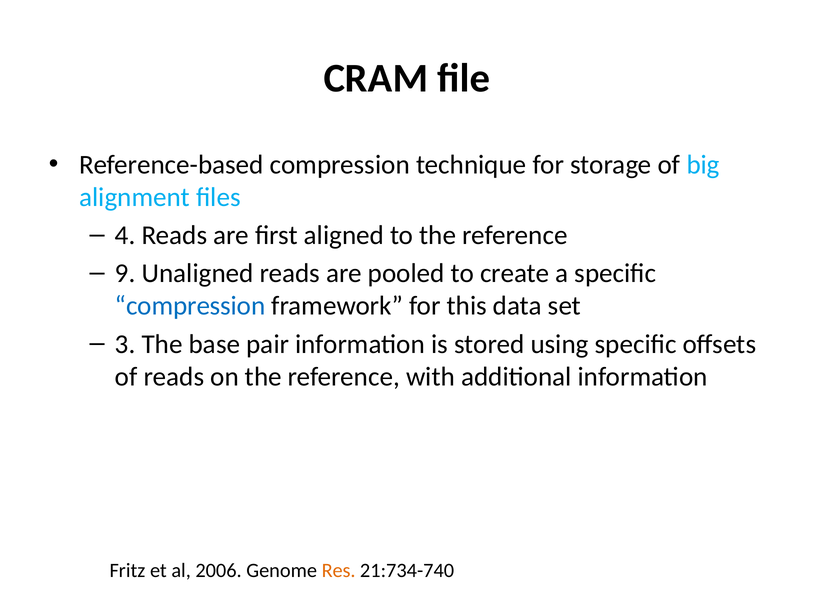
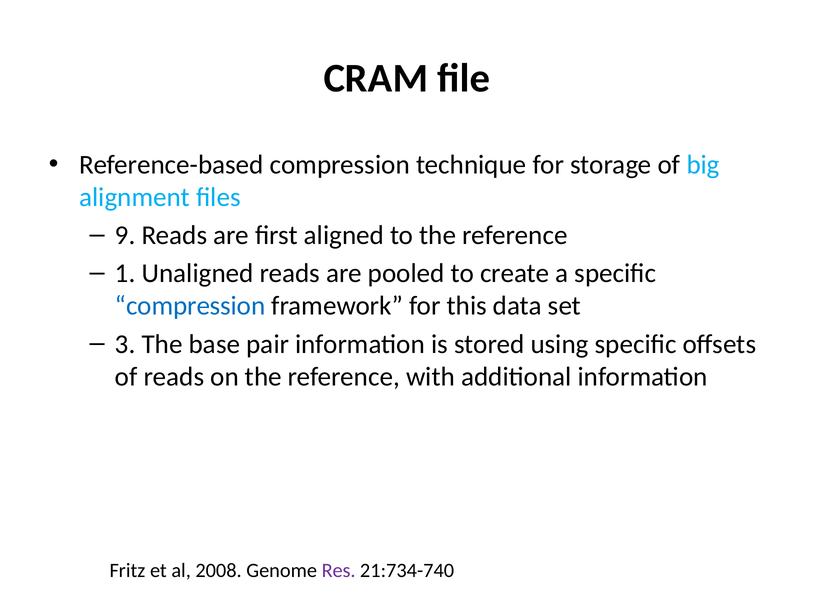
4: 4 -> 9
9: 9 -> 1
2006: 2006 -> 2008
Res colour: orange -> purple
